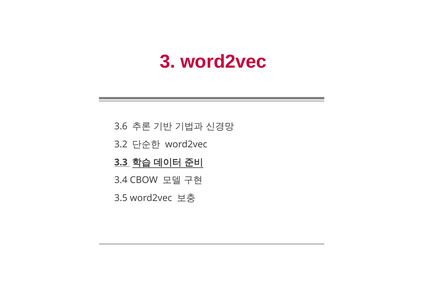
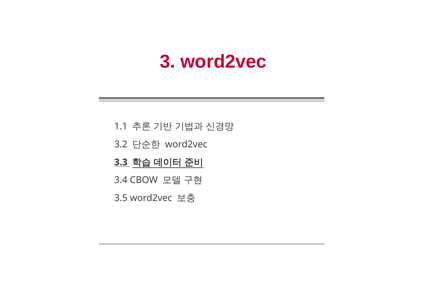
3.6: 3.6 -> 1.1
